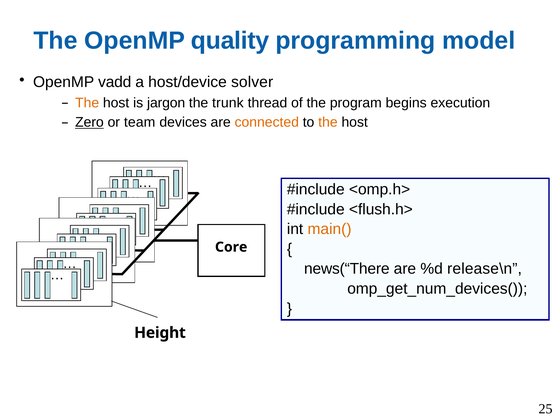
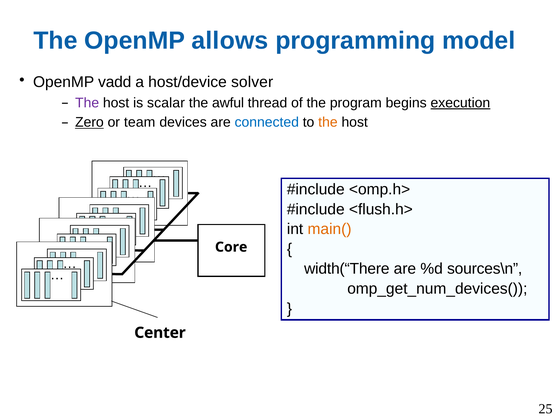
quality: quality -> allows
The at (87, 103) colour: orange -> purple
jargon: jargon -> scalar
trunk: trunk -> awful
execution underline: none -> present
connected colour: orange -> blue
news(“There: news(“There -> width(“There
release\n: release\n -> sources\n
Height: Height -> Center
